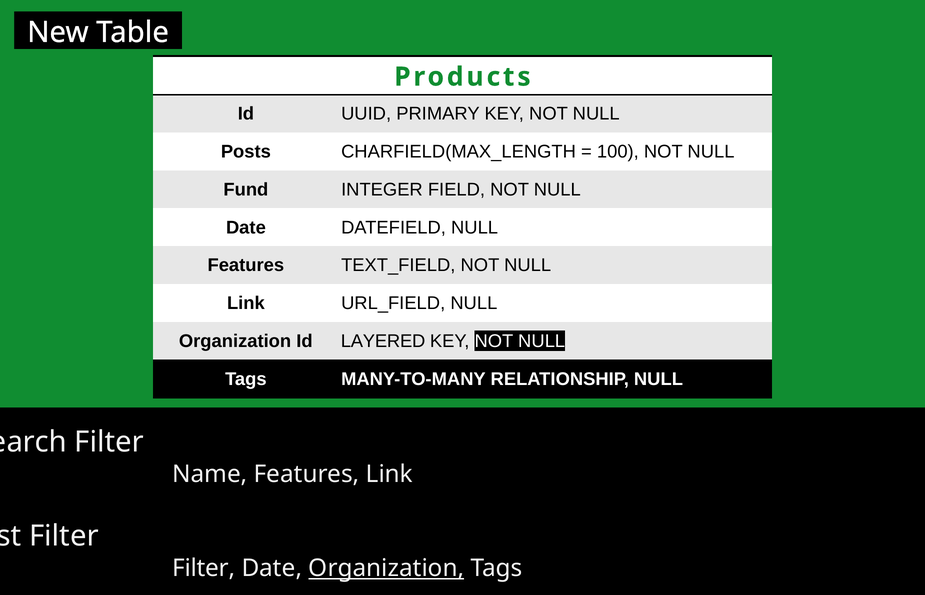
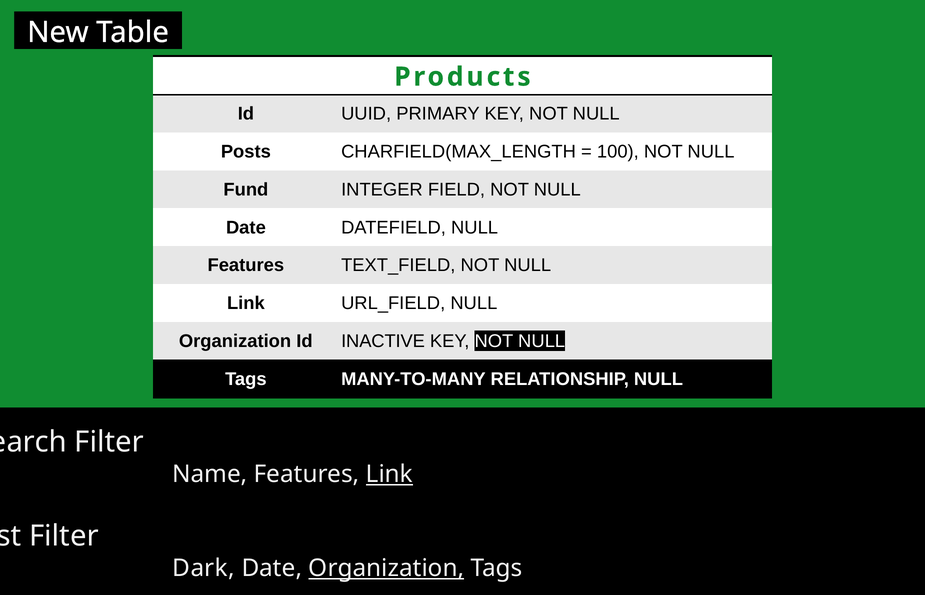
LAYERED: LAYERED -> INACTIVE
Link at (389, 474) underline: none -> present
Filter at (204, 568): Filter -> Dark
